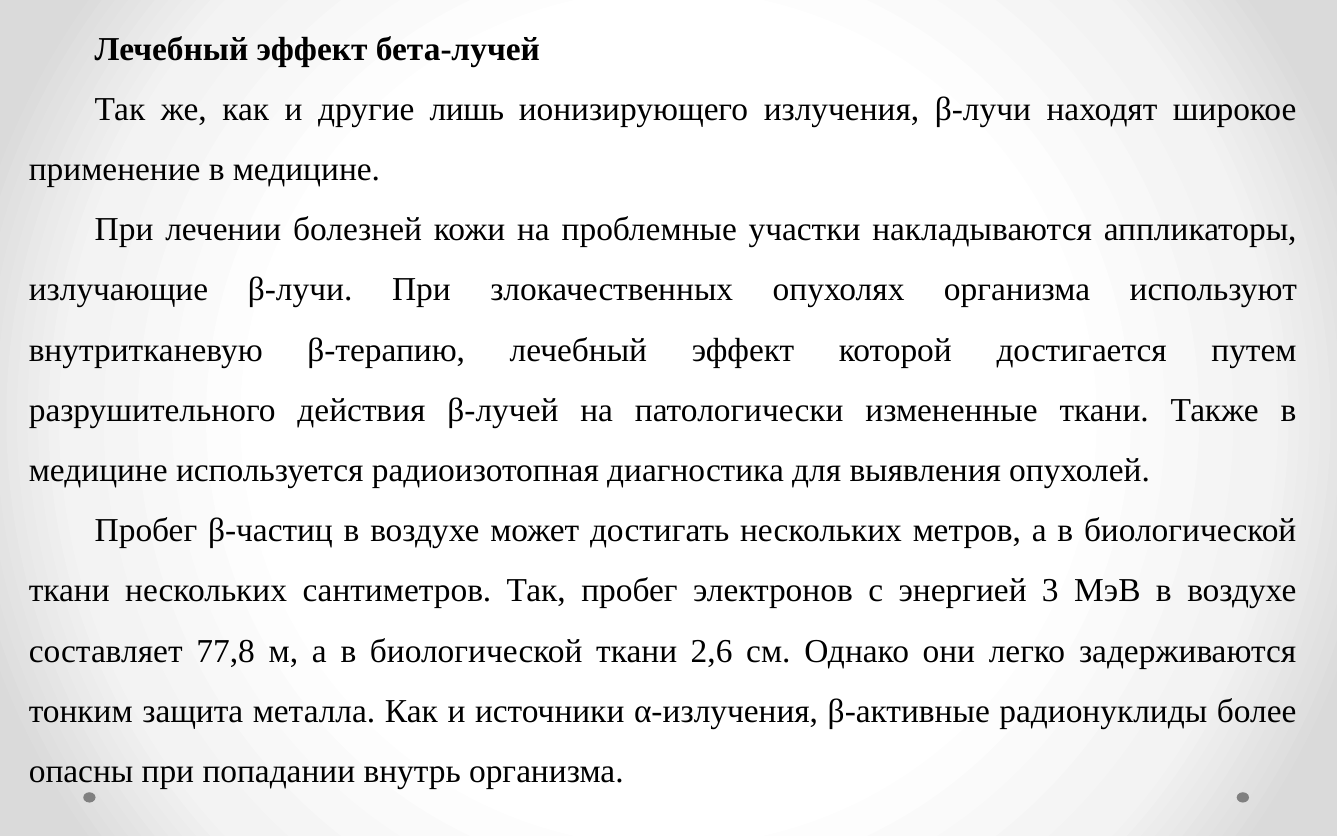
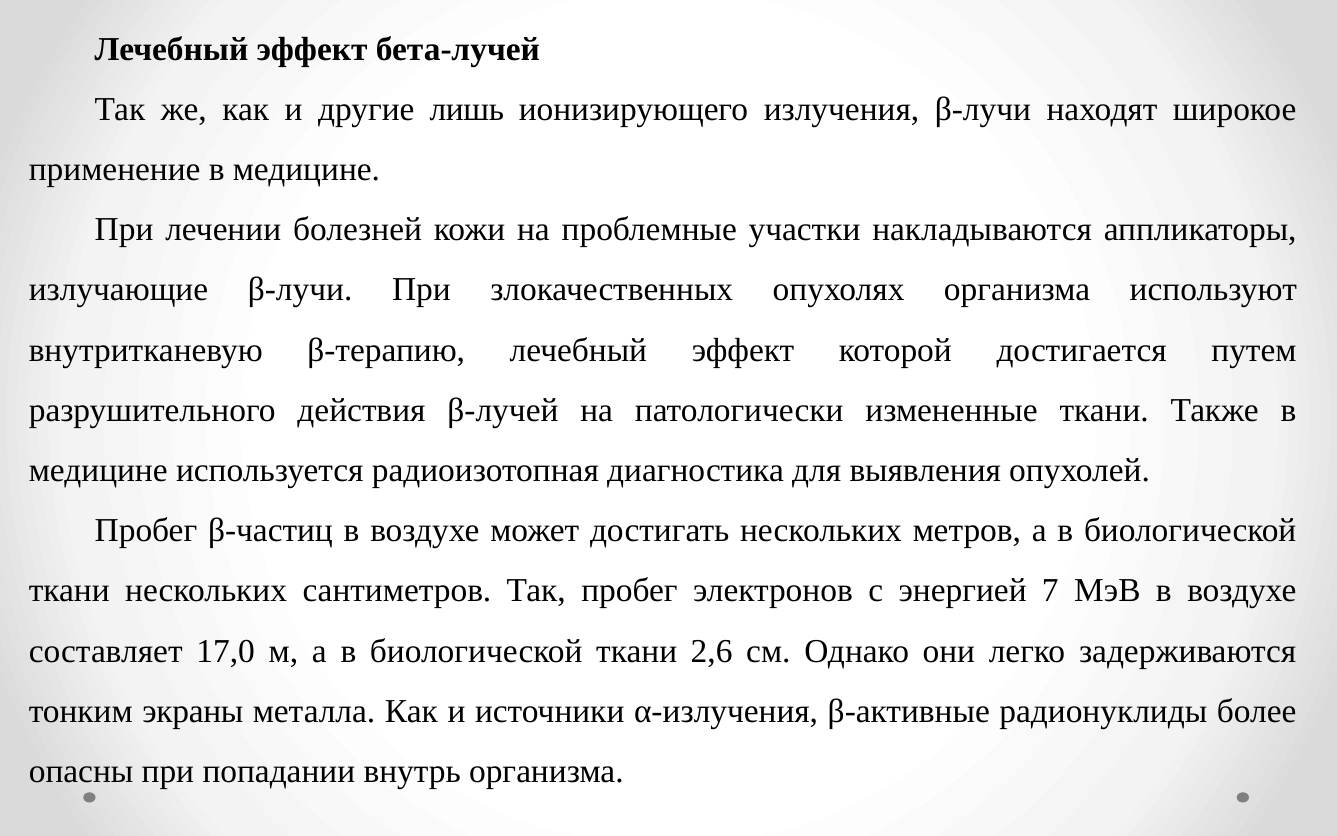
3: 3 -> 7
77,8: 77,8 -> 17,0
защита: защита -> экраны
